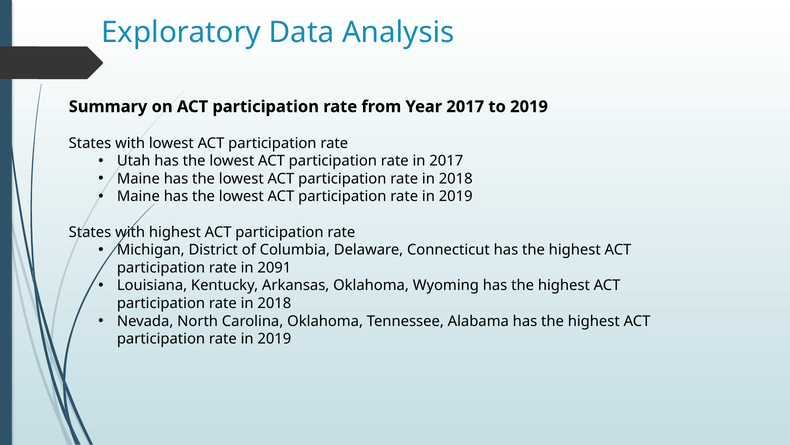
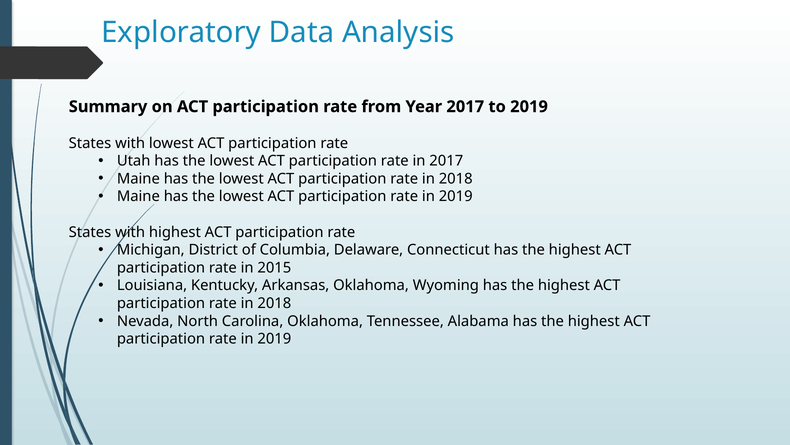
2091: 2091 -> 2015
